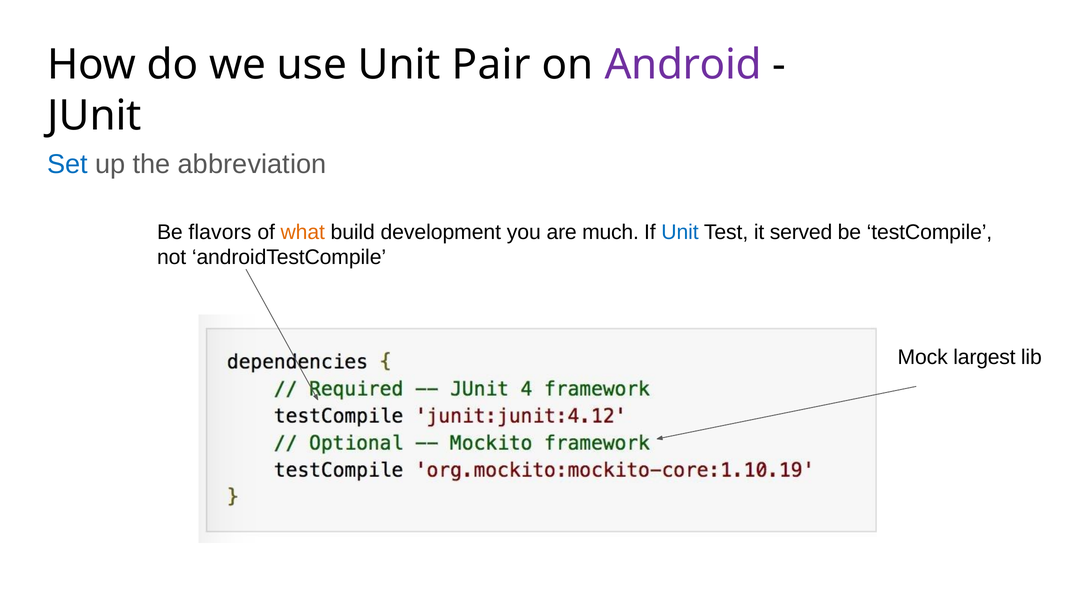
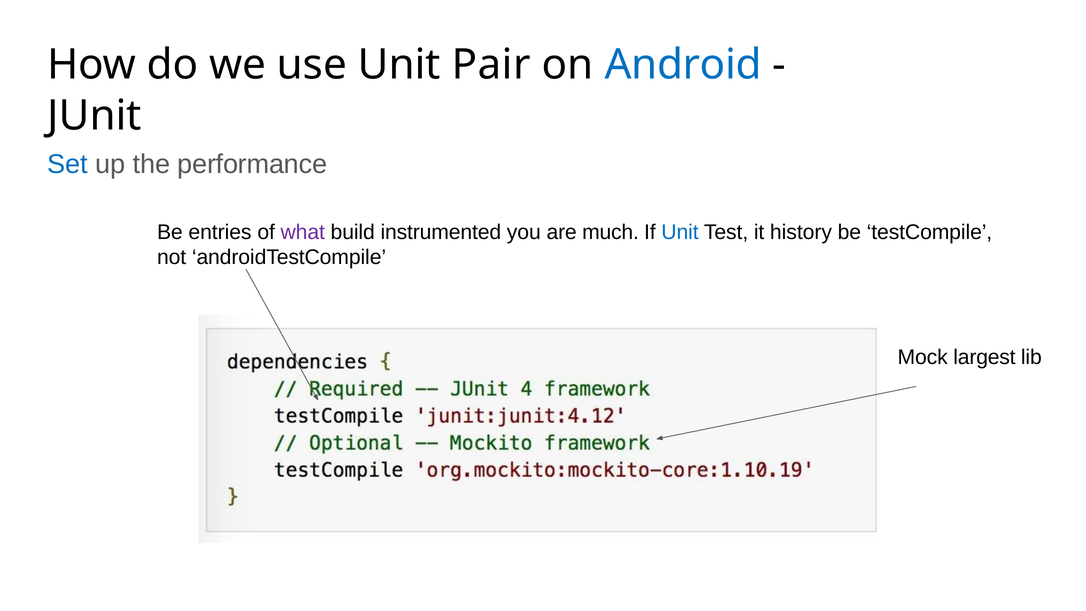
Android colour: purple -> blue
abbreviation: abbreviation -> performance
flavors: flavors -> entries
what colour: orange -> purple
development: development -> instrumented
served: served -> history
